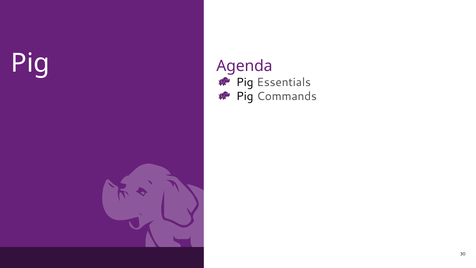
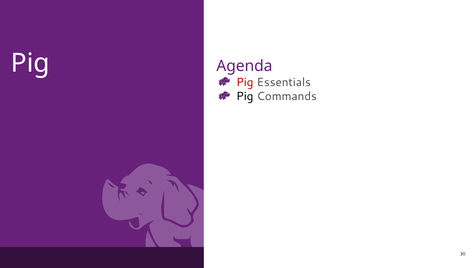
Pig at (245, 82) colour: black -> red
